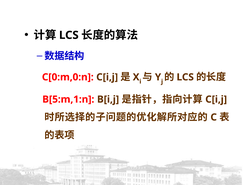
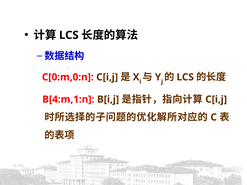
B[5:m,1:n: B[5:m,1:n -> B[4:m,1:n
